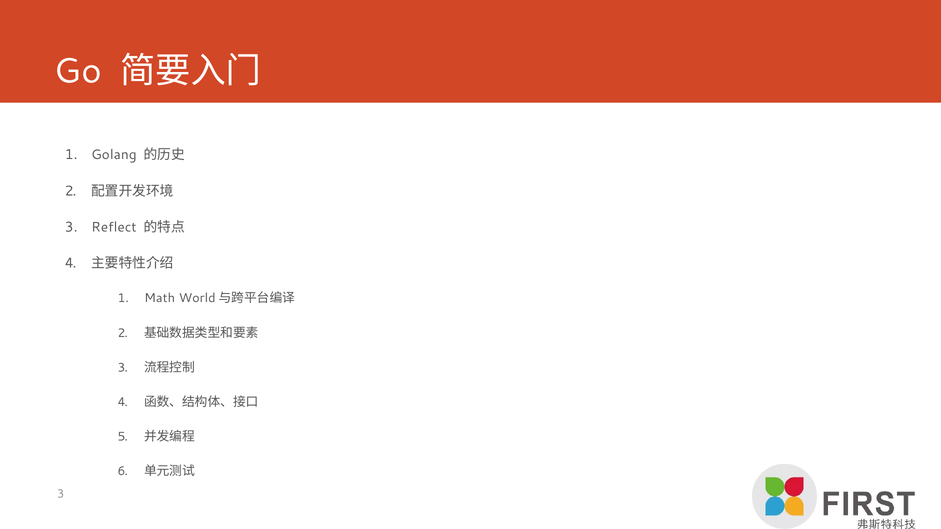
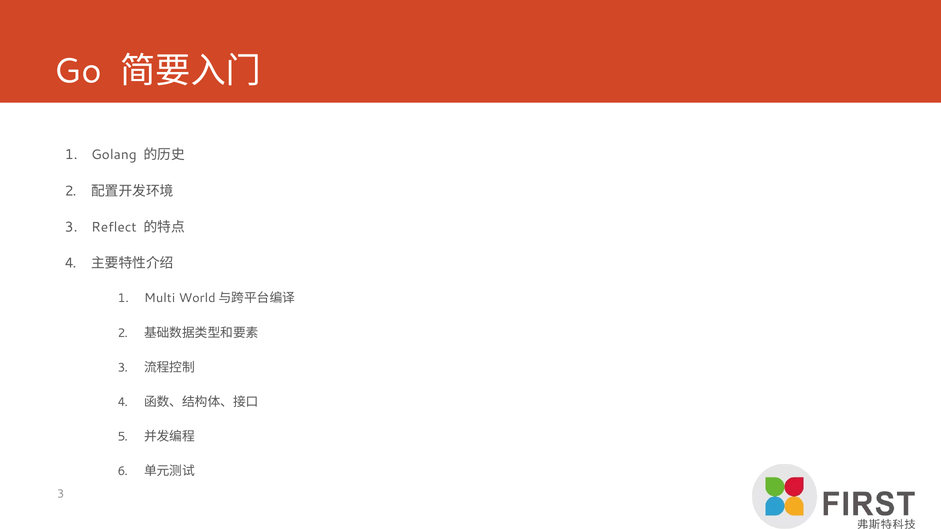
Math: Math -> Multi
